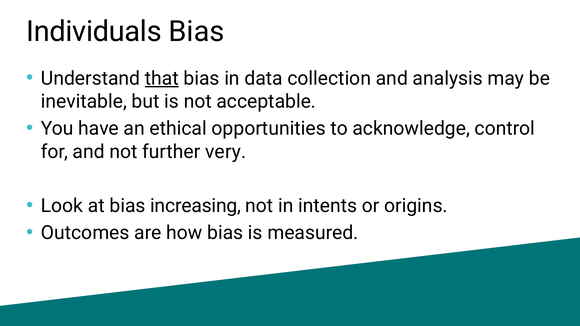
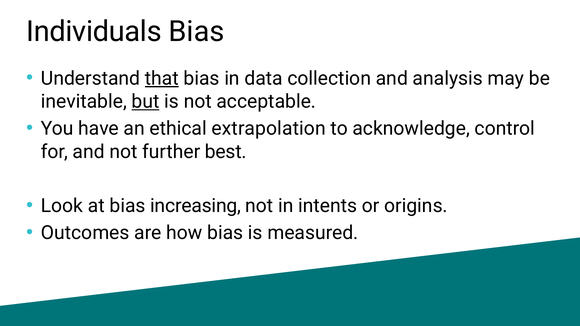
but underline: none -> present
opportunities: opportunities -> extrapolation
very: very -> best
